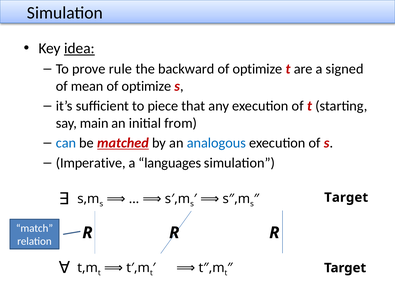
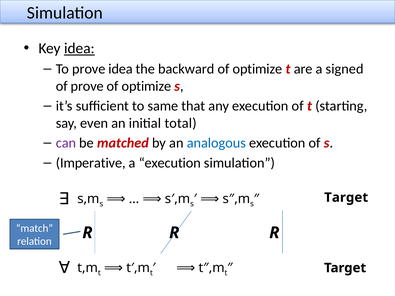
prove rule: rule -> idea
of mean: mean -> prove
piece: piece -> same
main: main -> even
from: from -> total
can colour: blue -> purple
matched underline: present -> none
a languages: languages -> execution
